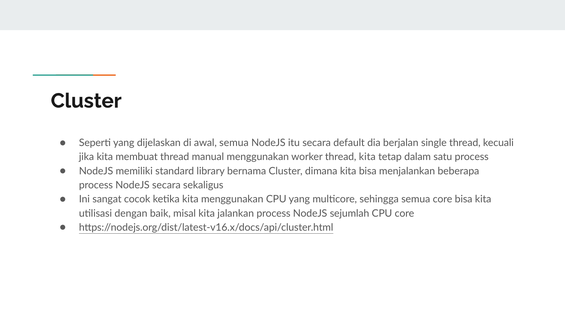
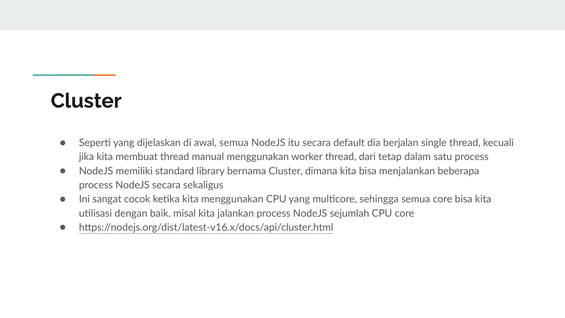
thread kita: kita -> dari
